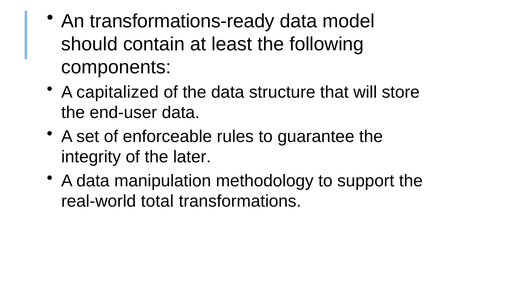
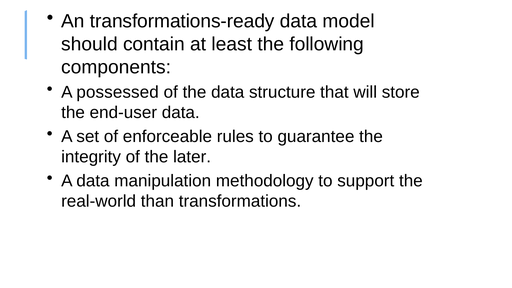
capitalized: capitalized -> possessed
total: total -> than
